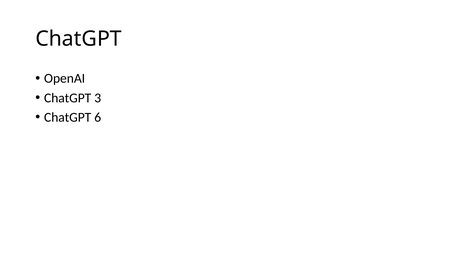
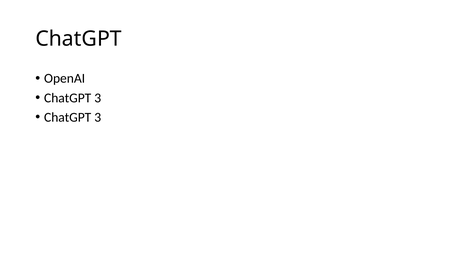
6 at (98, 117): 6 -> 3
